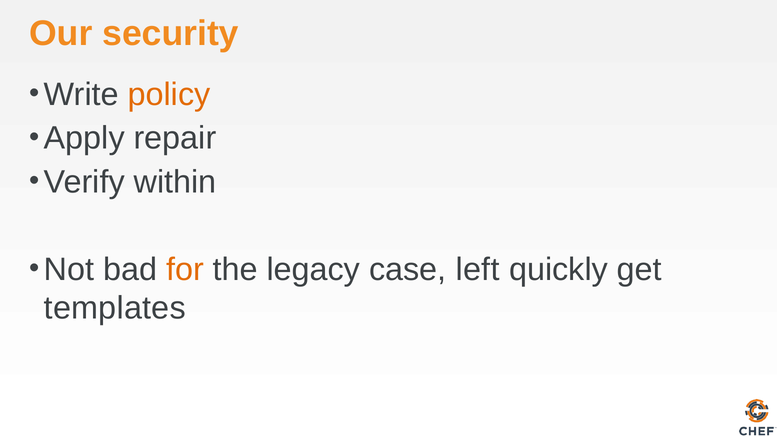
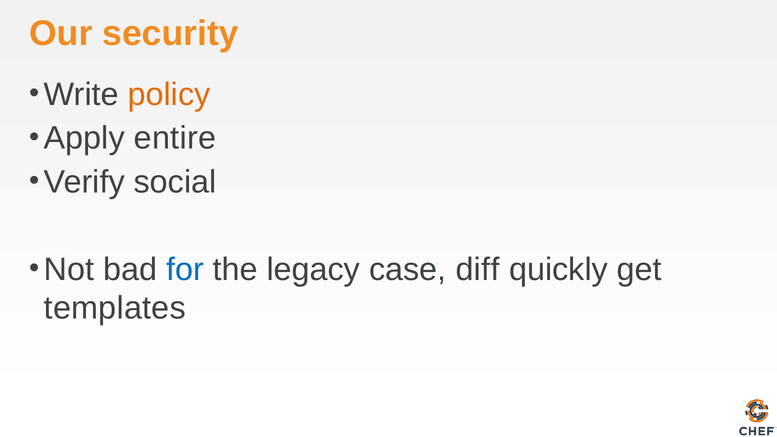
repair: repair -> entire
within: within -> social
for colour: orange -> blue
left: left -> diff
